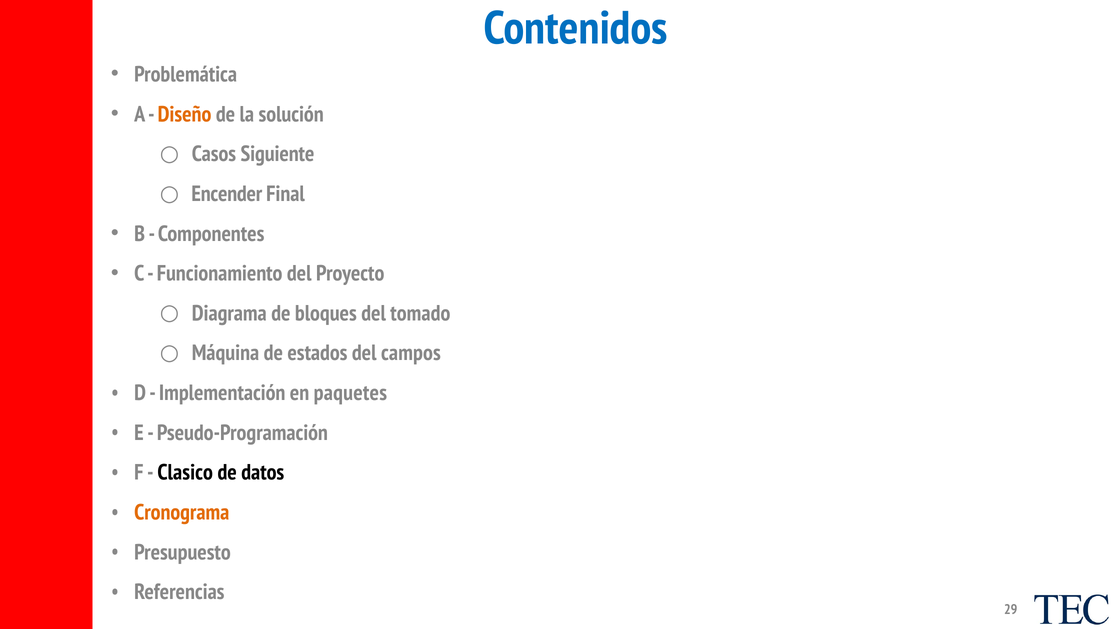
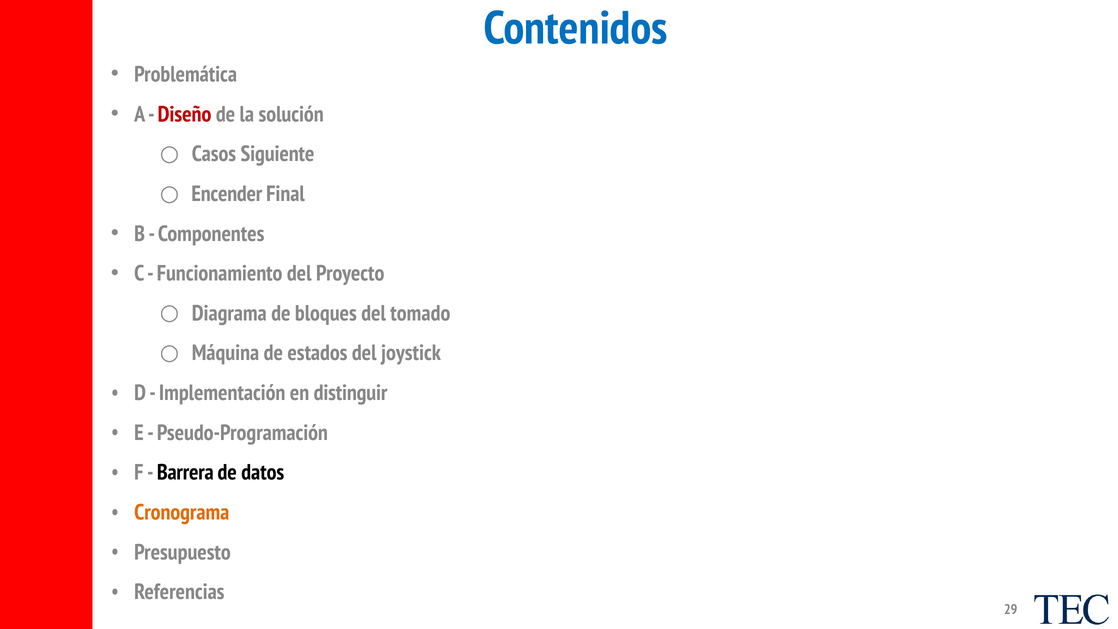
Diseño colour: orange -> red
campos: campos -> joystick
paquetes: paquetes -> distinguir
Clasico: Clasico -> Barrera
